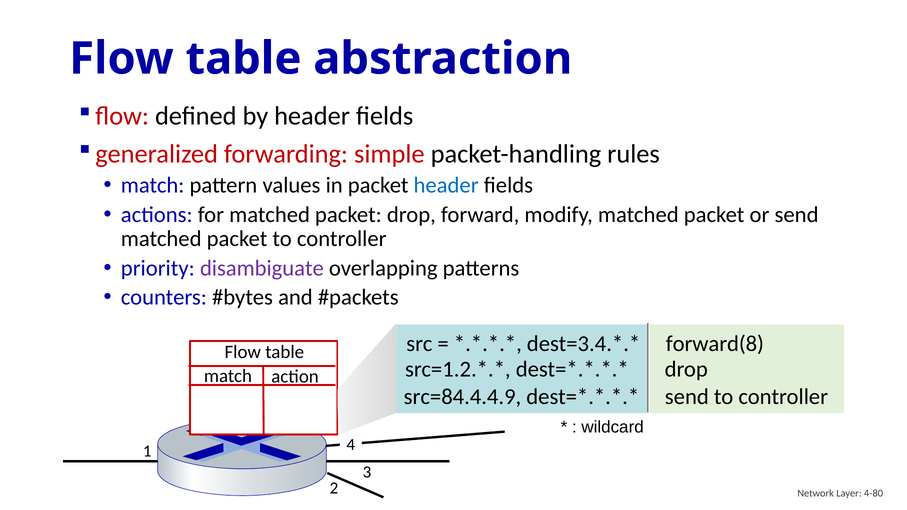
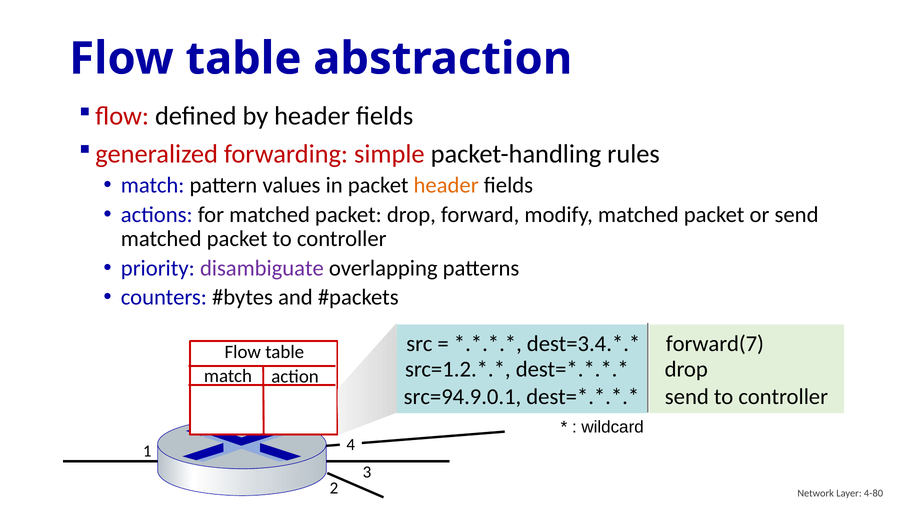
header at (446, 185) colour: blue -> orange
forward(8: forward(8 -> forward(7
src=84.4.4.9: src=84.4.4.9 -> src=94.9.0.1
